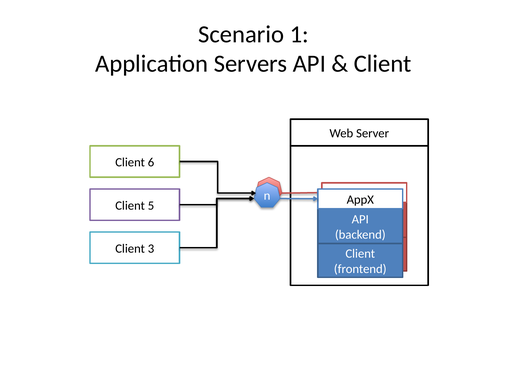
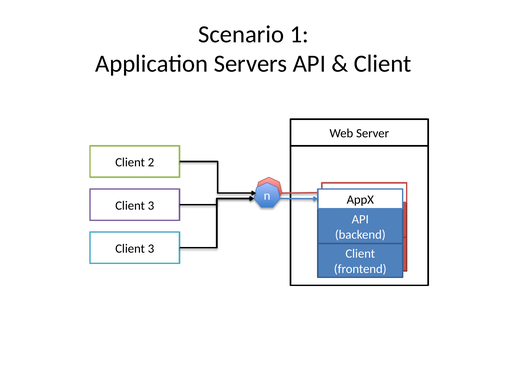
6: 6 -> 2
5 at (151, 206): 5 -> 3
